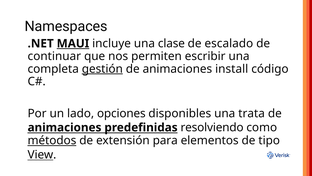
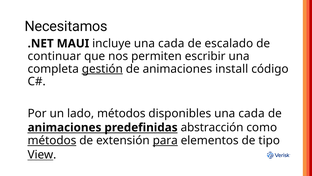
Namespaces: Namespaces -> Necesitamos
MAUI underline: present -> none
incluye una clase: clase -> cada
lado opciones: opciones -> métodos
disponibles una trata: trata -> cada
resolviendo: resolviendo -> abstracción
para underline: none -> present
